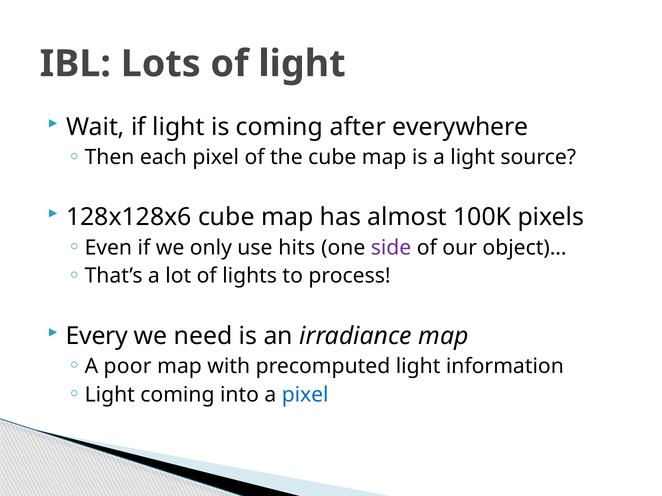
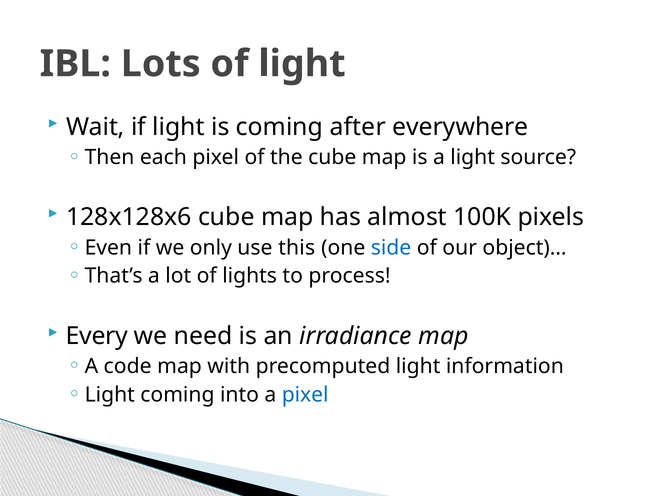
hits: hits -> this
side colour: purple -> blue
poor: poor -> code
